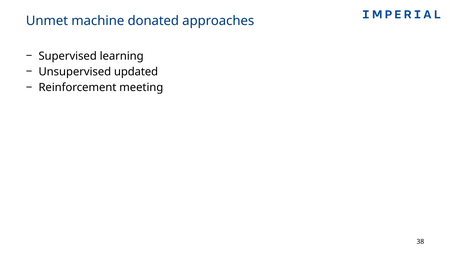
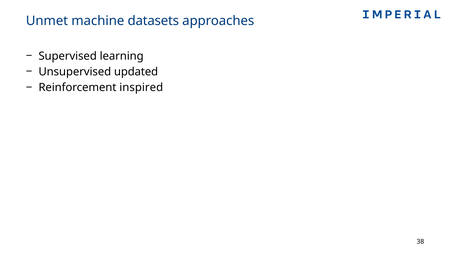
donated: donated -> datasets
meeting: meeting -> inspired
